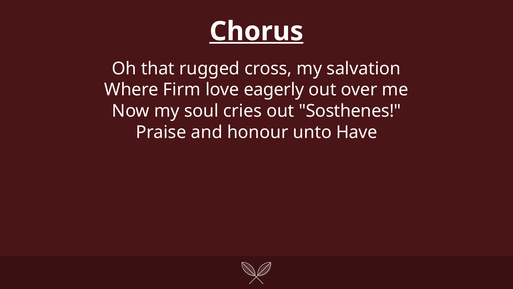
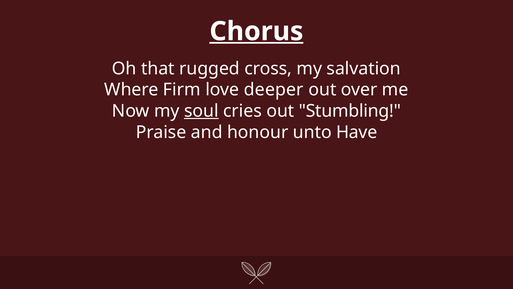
eagerly: eagerly -> deeper
soul underline: none -> present
Sosthenes: Sosthenes -> Stumbling
